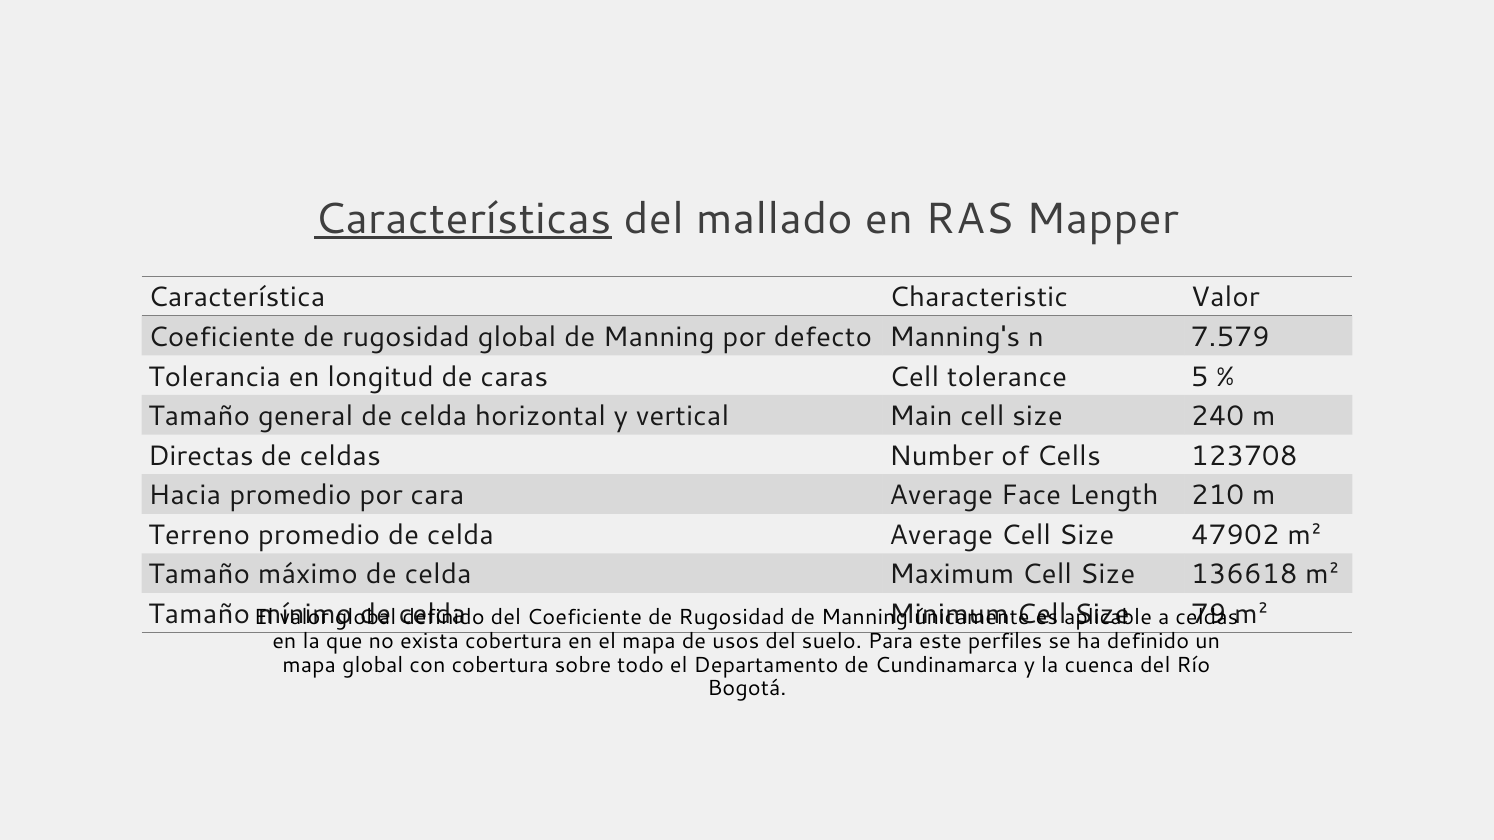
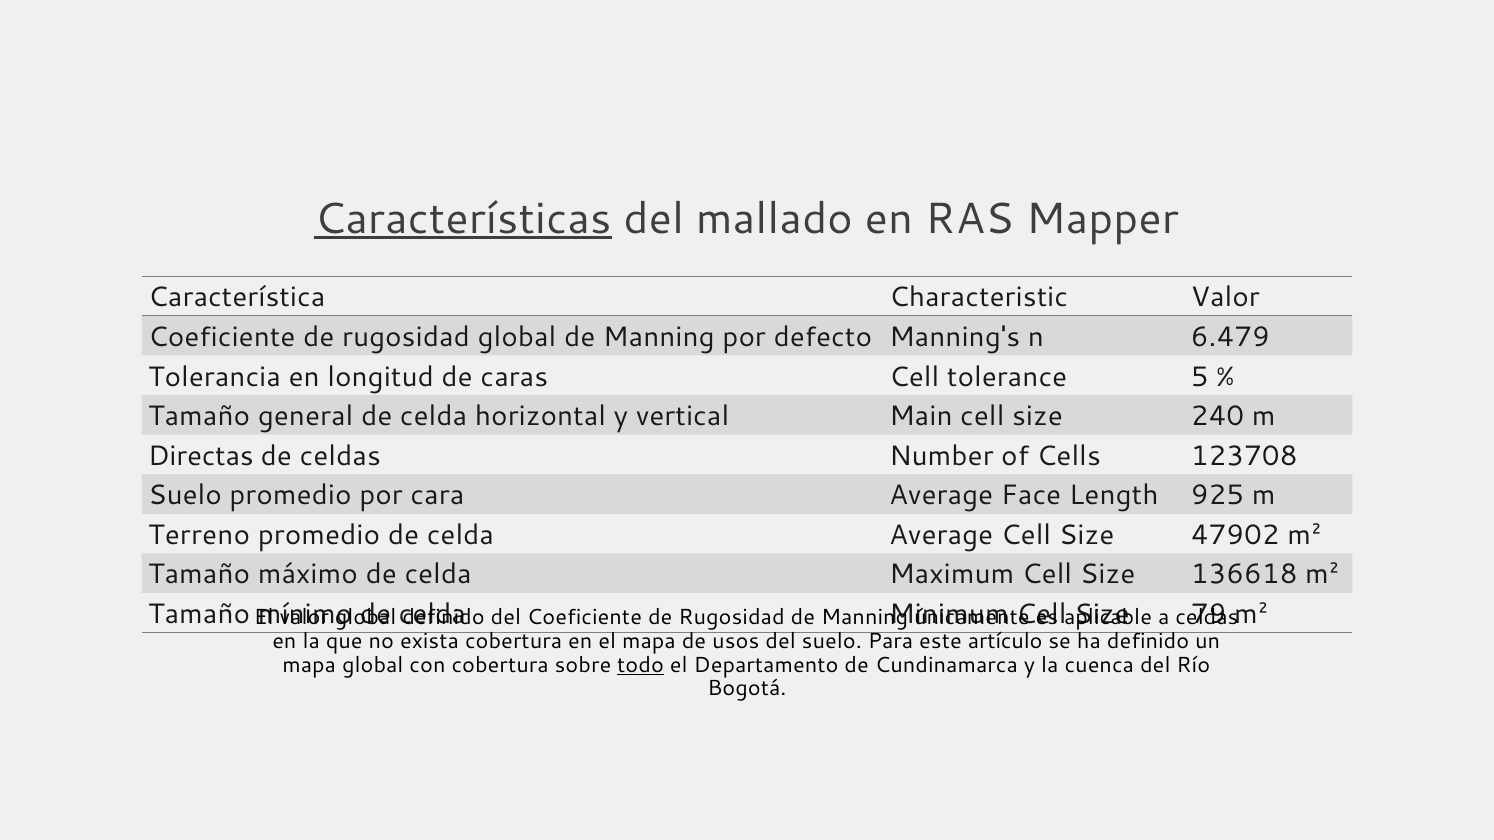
7.579: 7.579 -> 6.479
Hacia at (185, 496): Hacia -> Suelo
210: 210 -> 925
perfiles: perfiles -> artículo
todo underline: none -> present
